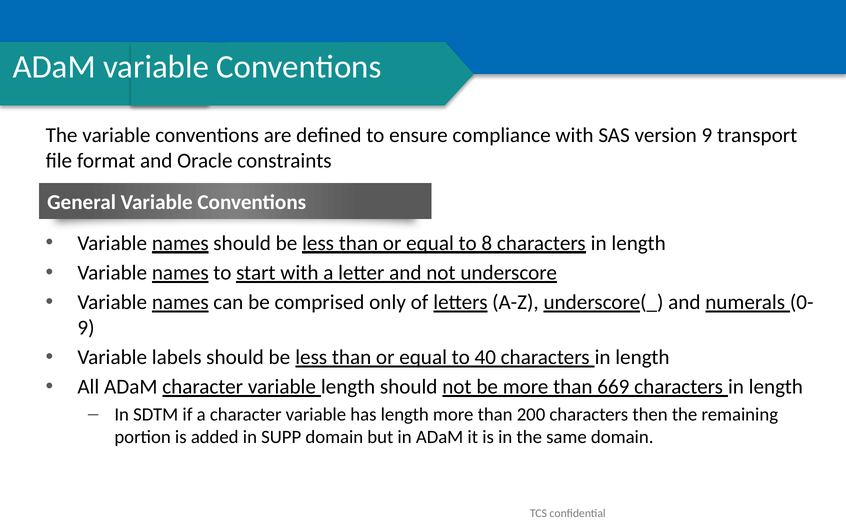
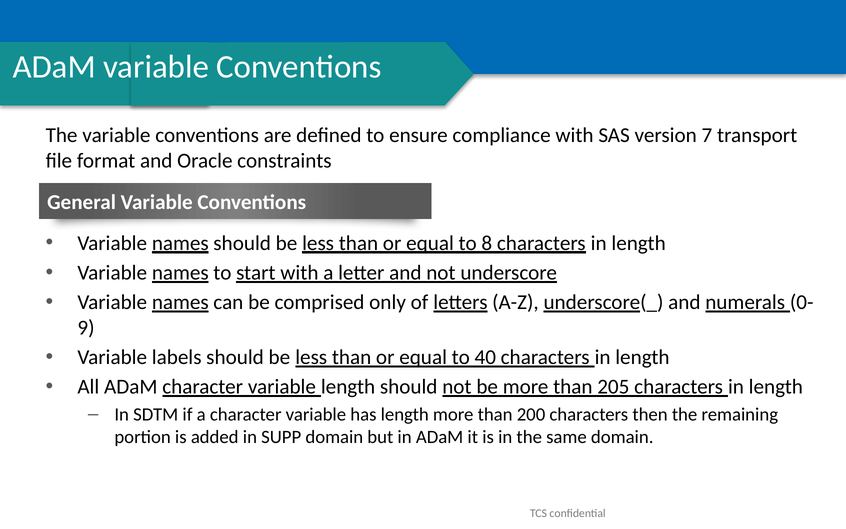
version 9: 9 -> 7
669: 669 -> 205
